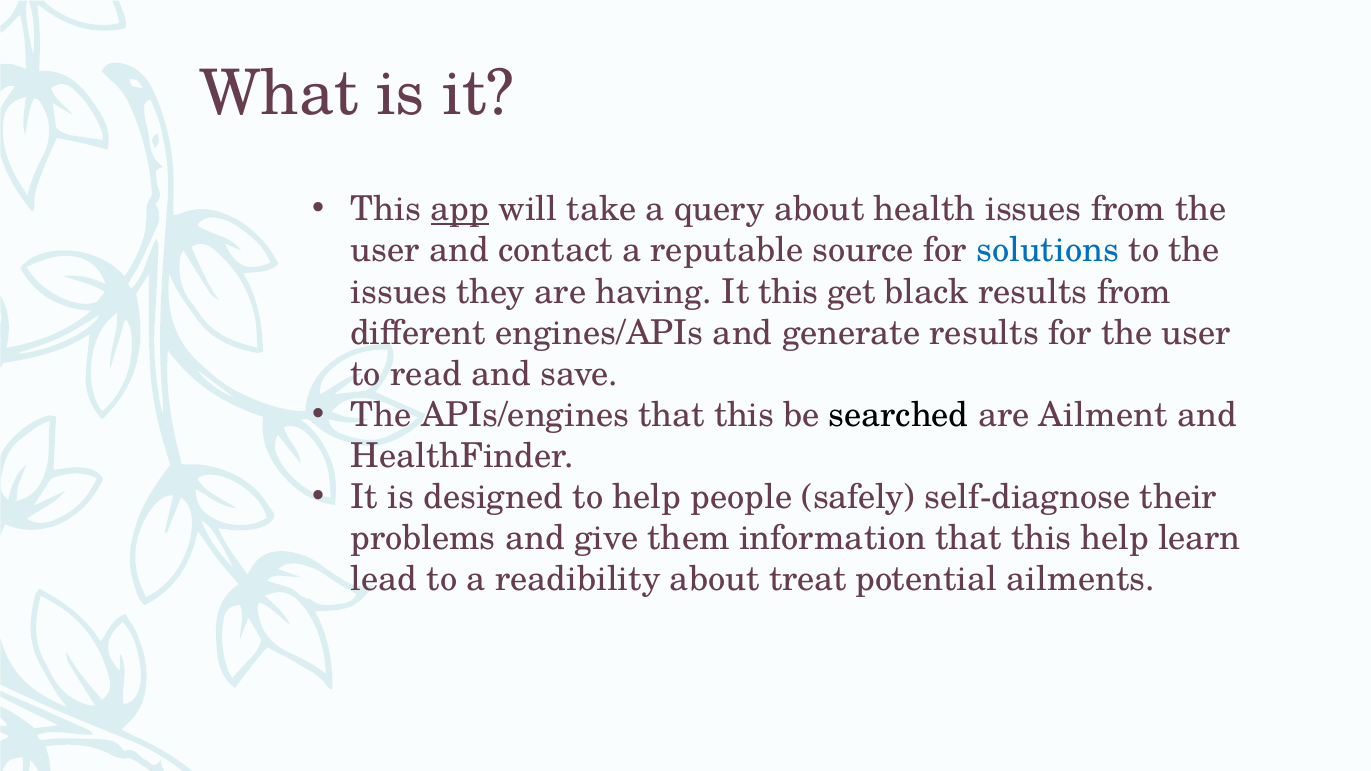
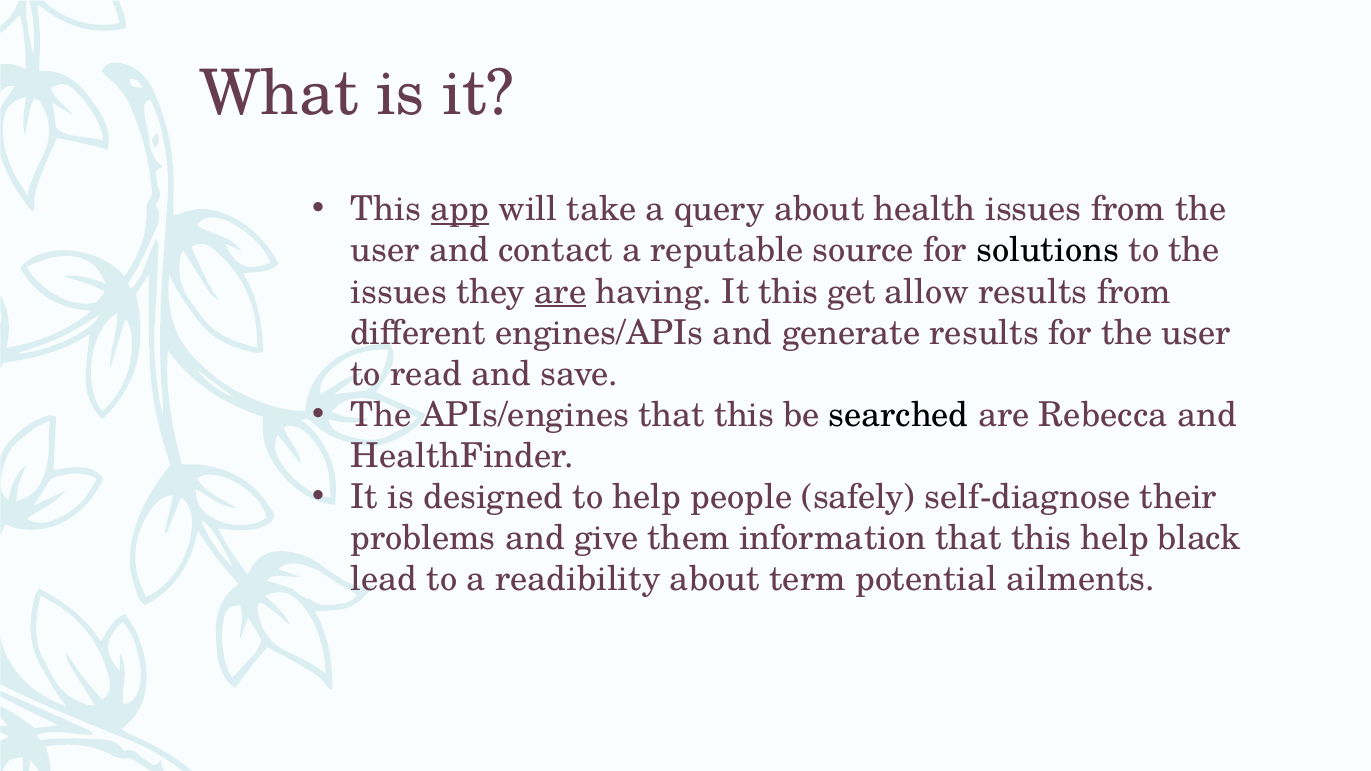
solutions colour: blue -> black
are at (560, 292) underline: none -> present
black: black -> allow
Ailment: Ailment -> Rebecca
learn: learn -> black
treat: treat -> term
